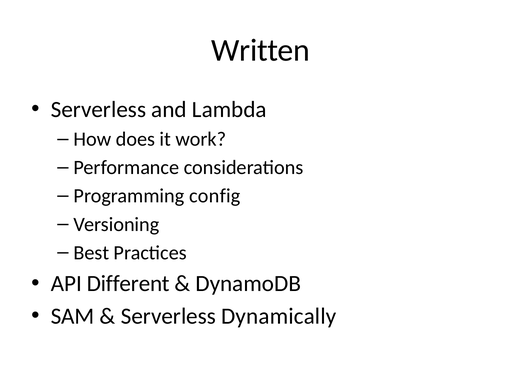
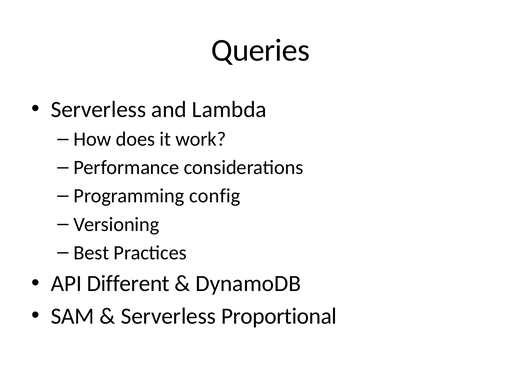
Written: Written -> Queries
Dynamically: Dynamically -> Proportional
